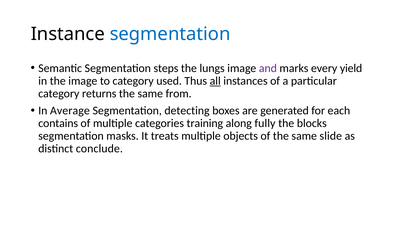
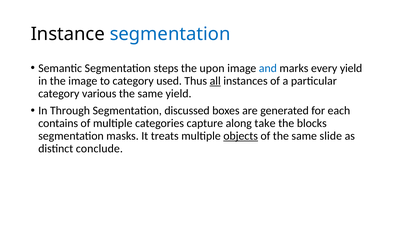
lungs: lungs -> upon
and colour: purple -> blue
returns: returns -> various
same from: from -> yield
Average: Average -> Through
detecting: detecting -> discussed
training: training -> capture
fully: fully -> take
objects underline: none -> present
